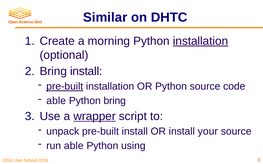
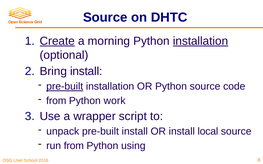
Similar at (105, 17): Similar -> Source
Create underline: none -> present
able at (56, 101): able -> from
Python bring: bring -> work
wrapper underline: present -> none
your: your -> local
run able: able -> from
